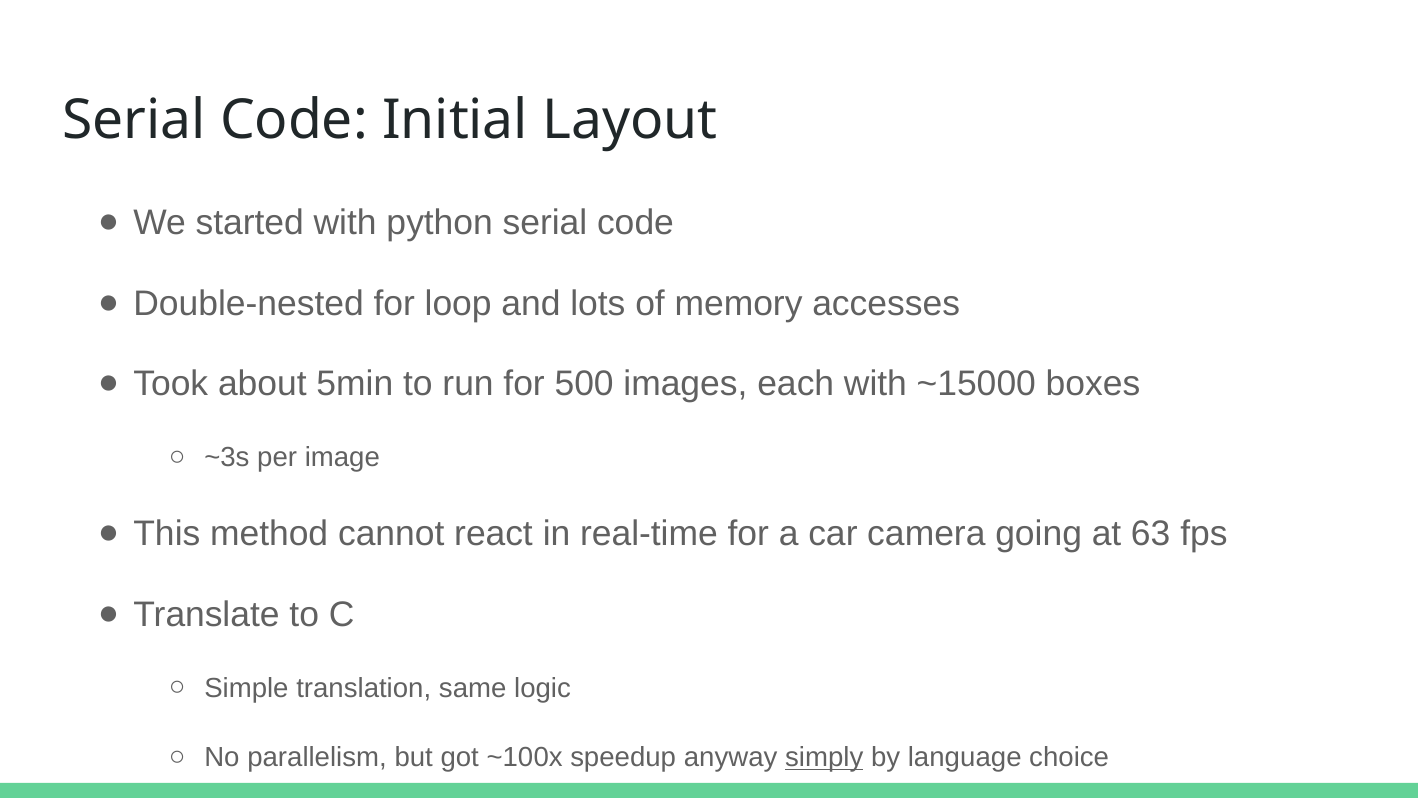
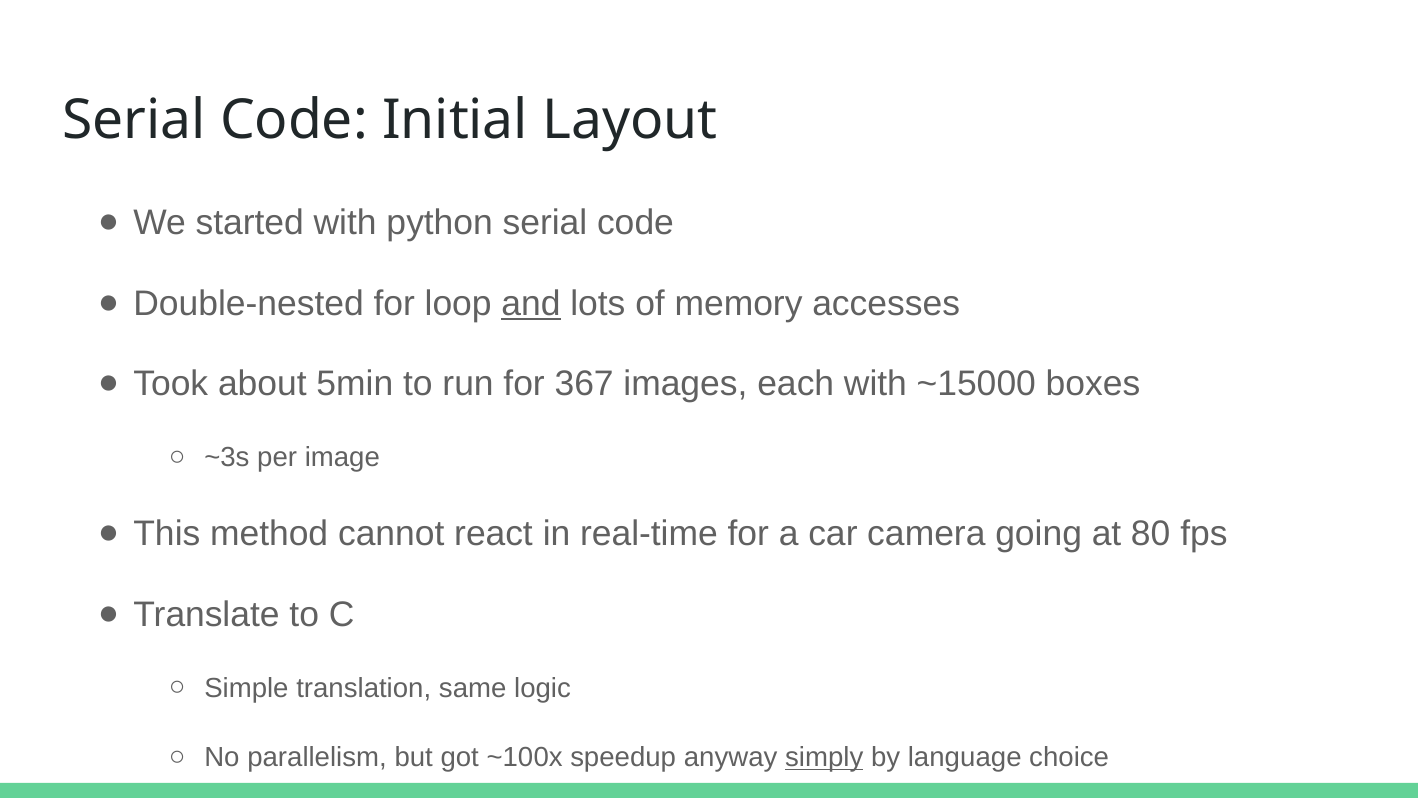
and underline: none -> present
500: 500 -> 367
63: 63 -> 80
